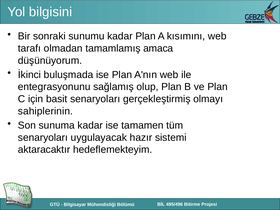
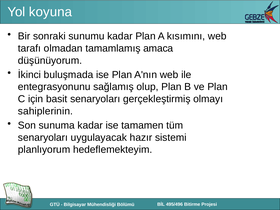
bilgisini: bilgisini -> koyuna
aktaracaktır: aktaracaktır -> planlıyorum
